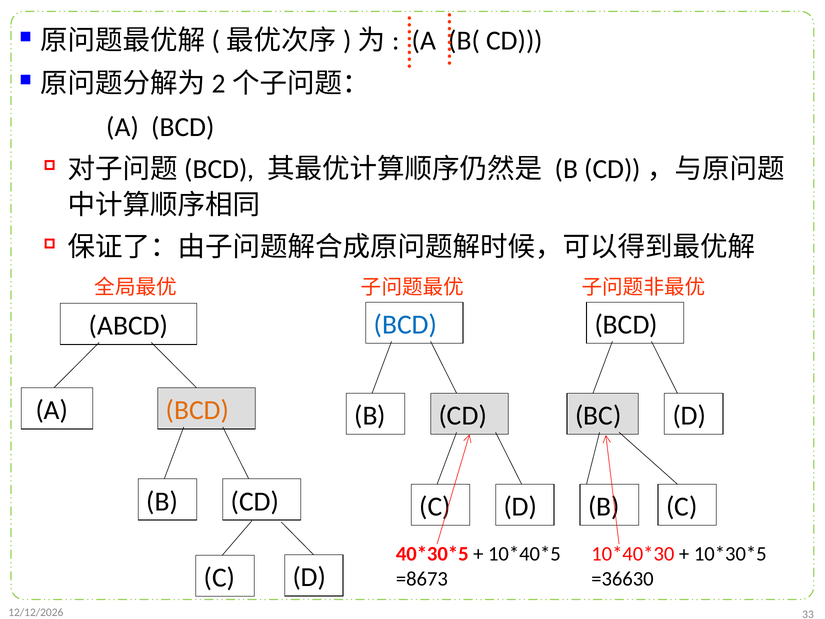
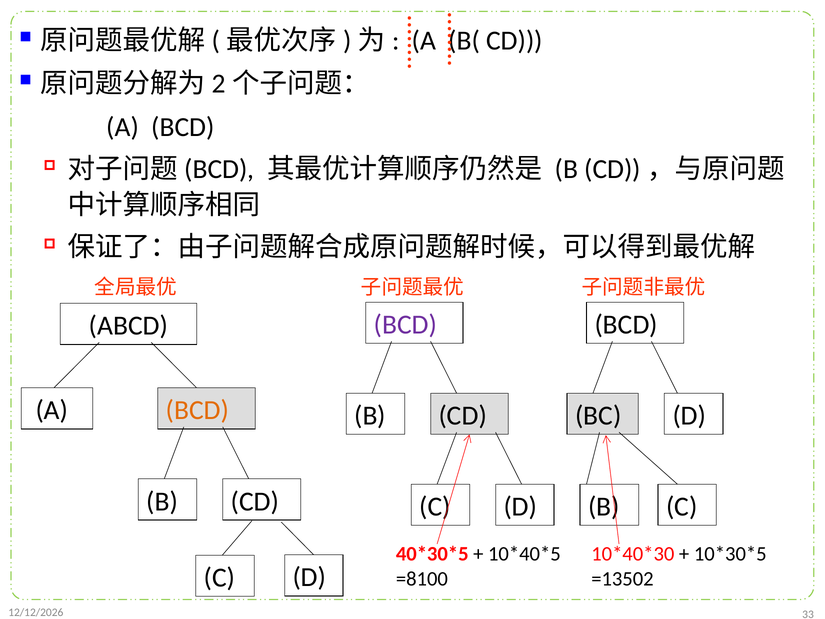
BCD at (405, 325) colour: blue -> purple
=8673: =8673 -> =8100
=36630: =36630 -> =13502
